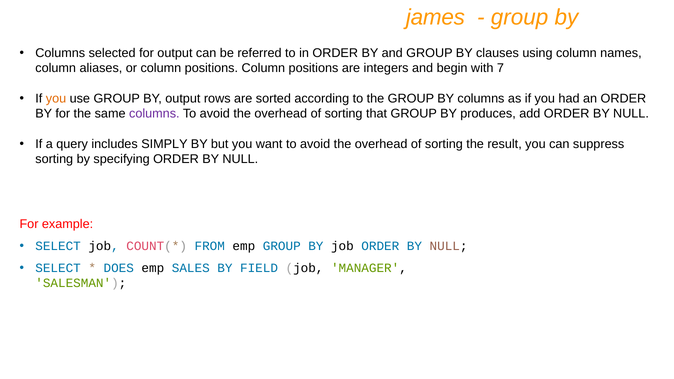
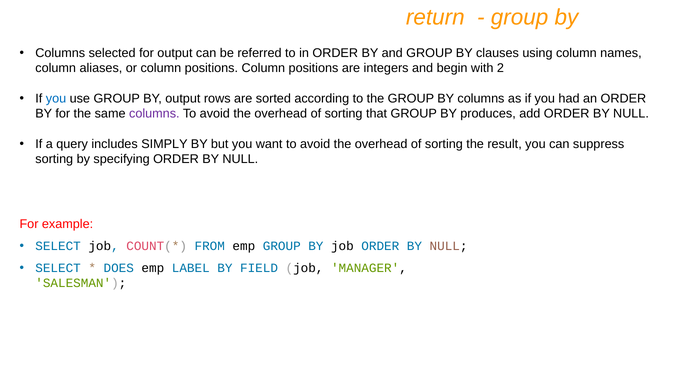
james: james -> return
7: 7 -> 2
you at (56, 99) colour: orange -> blue
SALES: SALES -> LABEL
